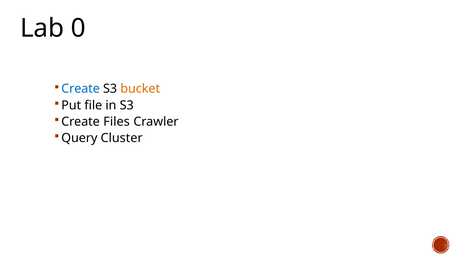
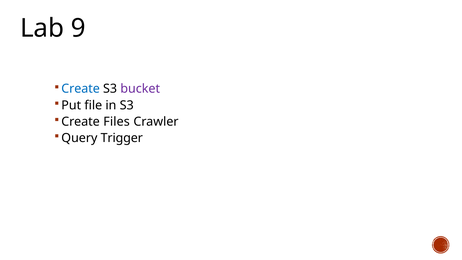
0: 0 -> 9
bucket colour: orange -> purple
Cluster: Cluster -> Trigger
